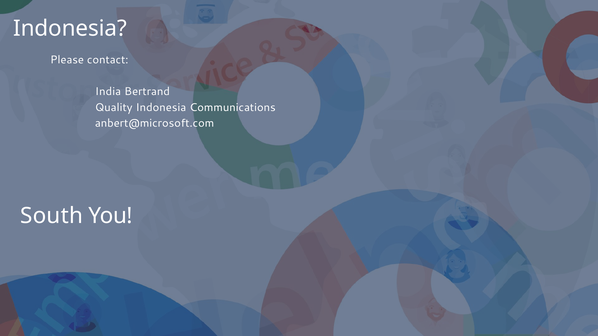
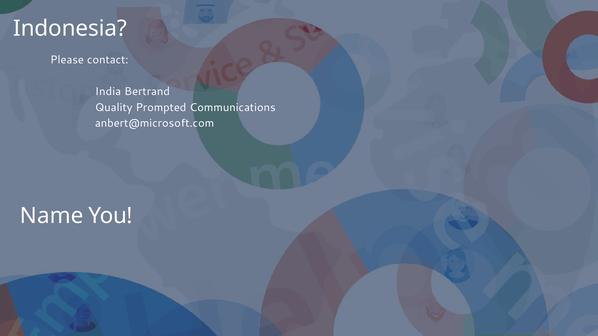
Quality Indonesia: Indonesia -> Prompted
South: South -> Name
